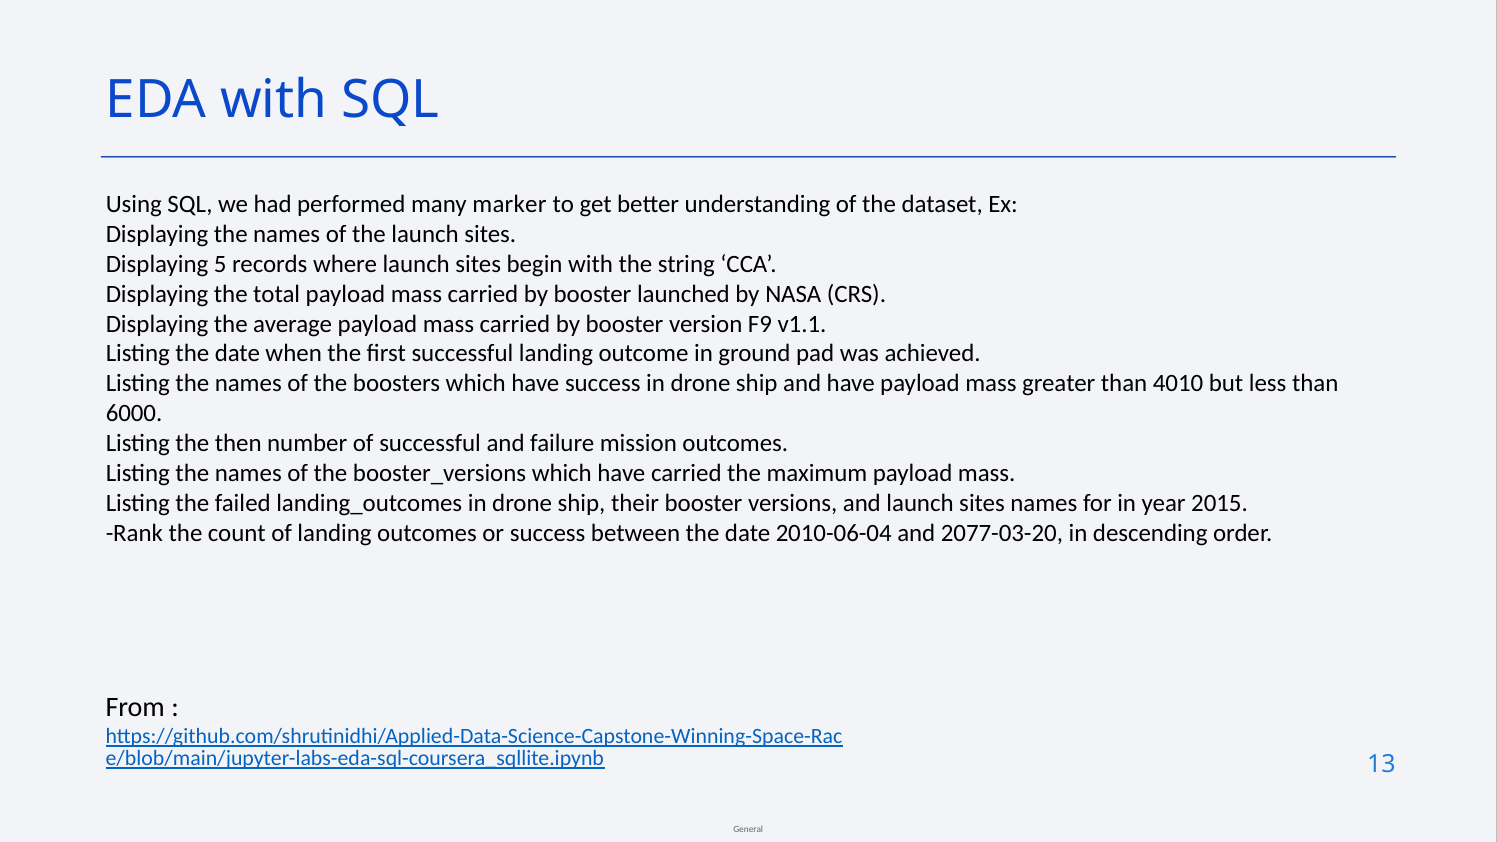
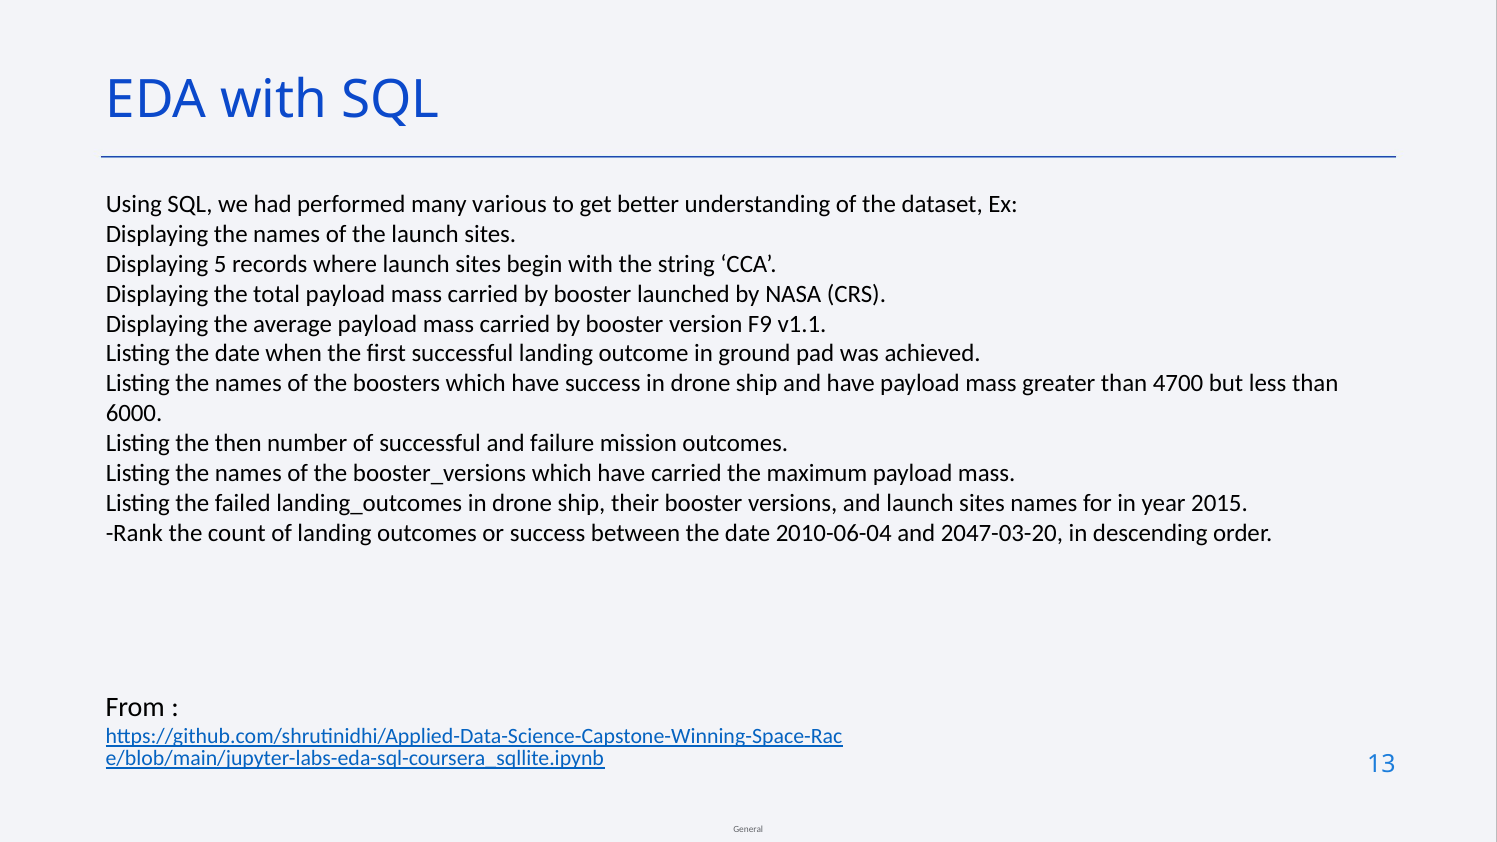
marker: marker -> various
4010: 4010 -> 4700
2077-03-20: 2077-03-20 -> 2047-03-20
